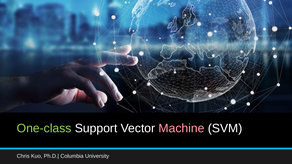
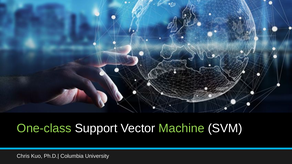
Machine colour: pink -> light green
